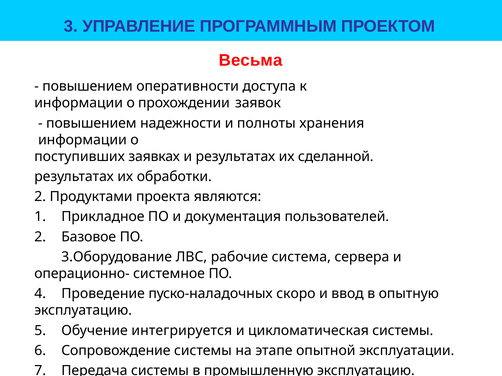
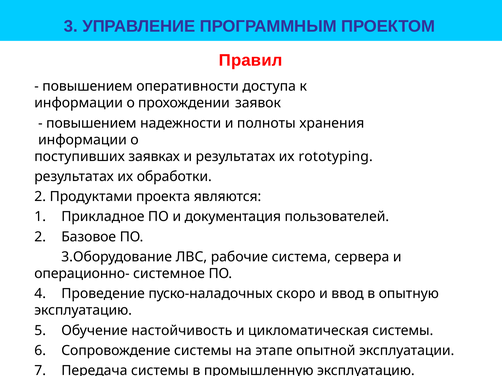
Весьма: Весьма -> Правил
сделанной: сделанной -> rototyping
интегрируется: интегрируется -> настойчивость
